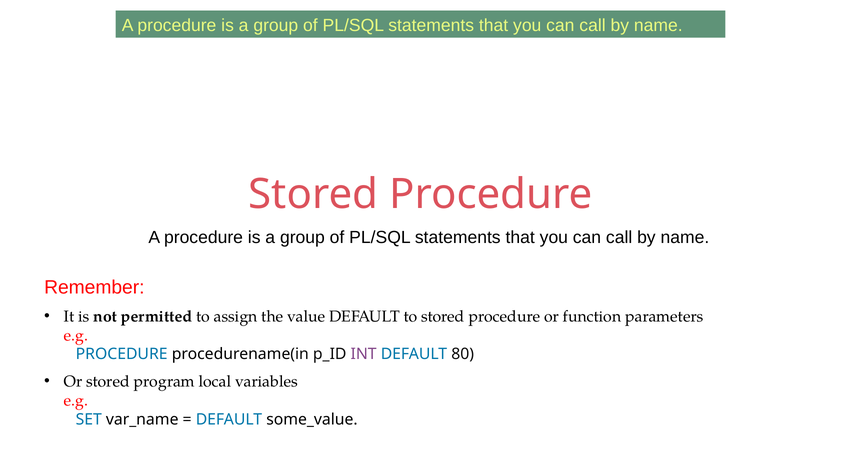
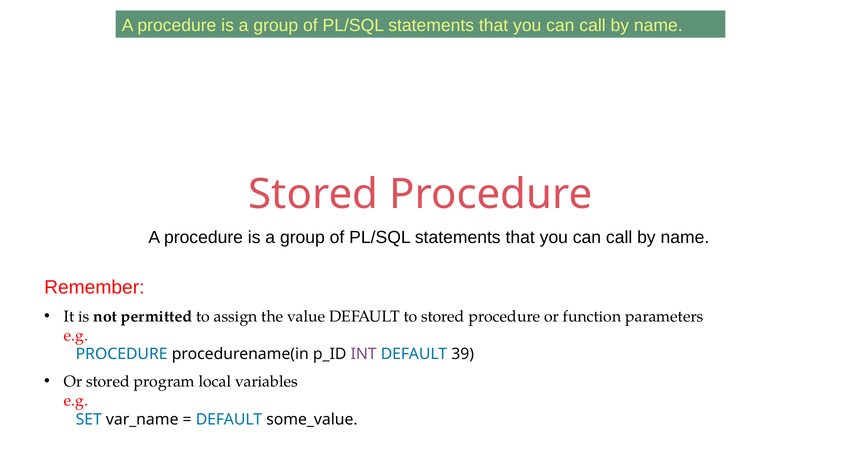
80: 80 -> 39
